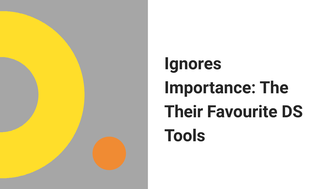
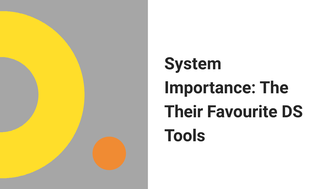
Ignores: Ignores -> System
